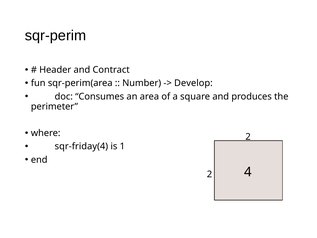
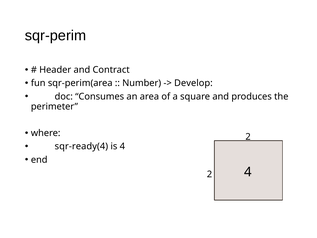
sqr-friday(4: sqr-friday(4 -> sqr-ready(4
is 1: 1 -> 4
